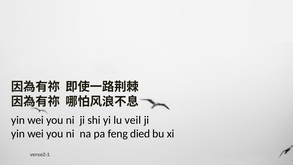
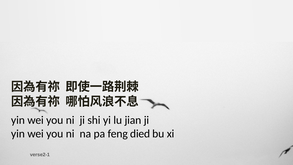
veil: veil -> jian
